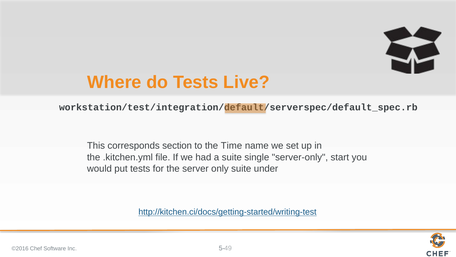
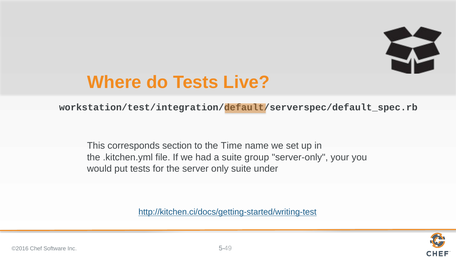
single: single -> group
start: start -> your
